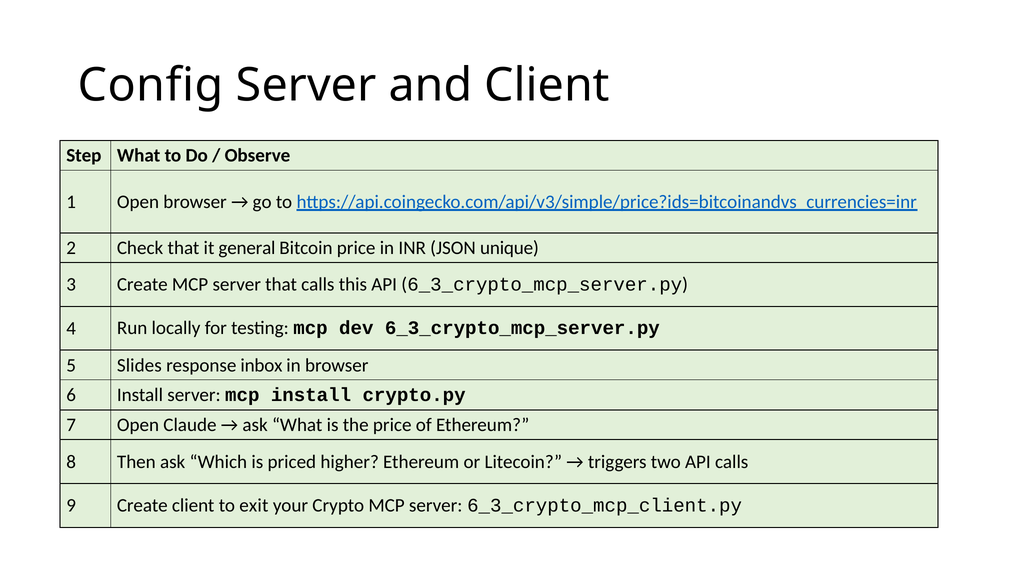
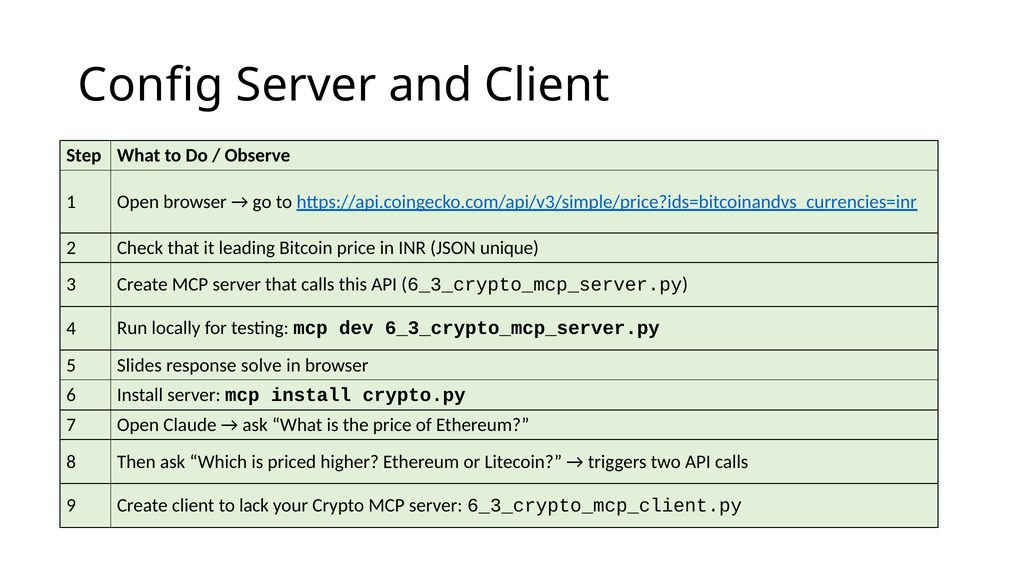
general: general -> leading
inbox: inbox -> solve
exit: exit -> lack
